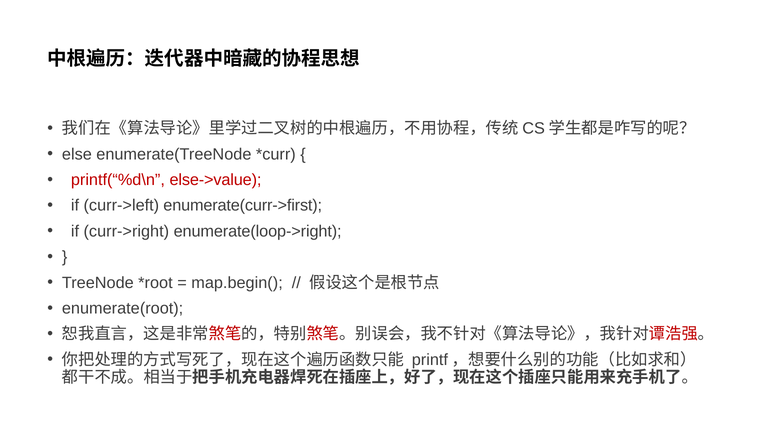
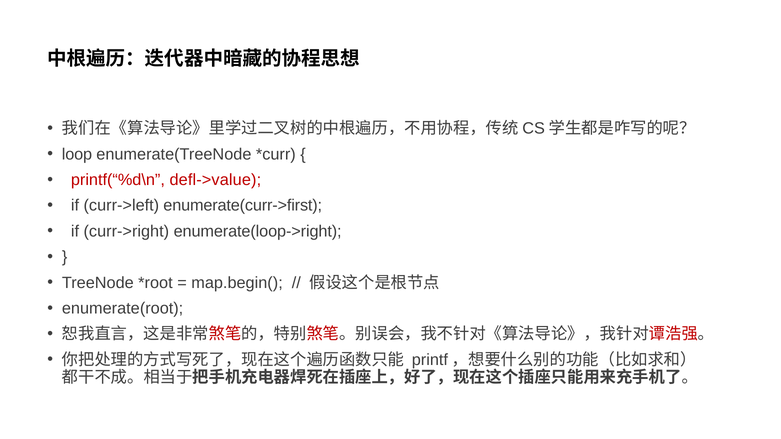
else: else -> loop
else->value: else->value -> defl->value
